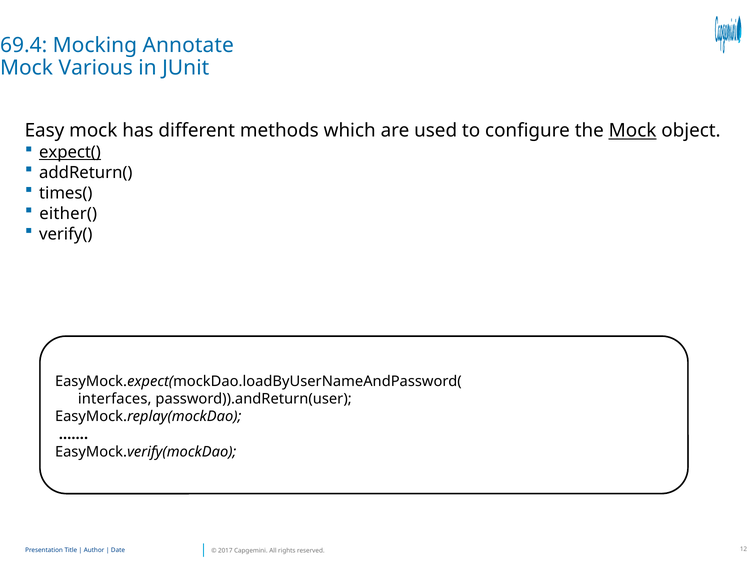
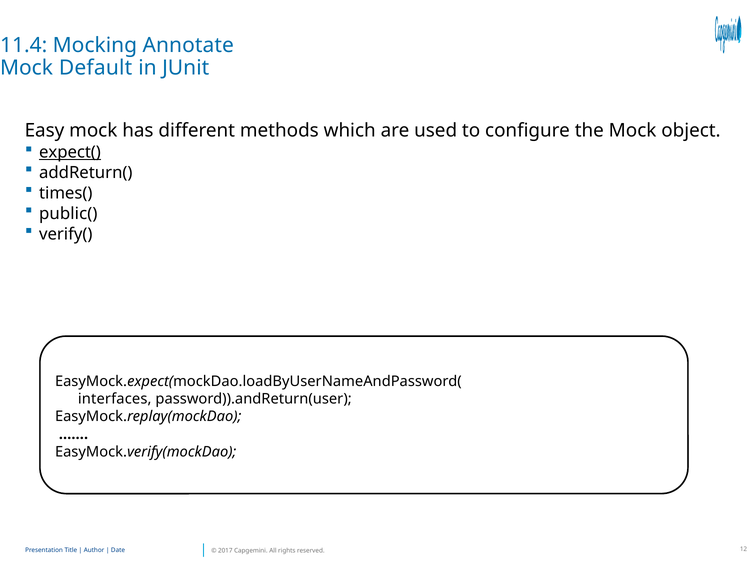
69.4: 69.4 -> 11.4
Various: Various -> Default
Mock at (633, 131) underline: present -> none
either(: either( -> public(
